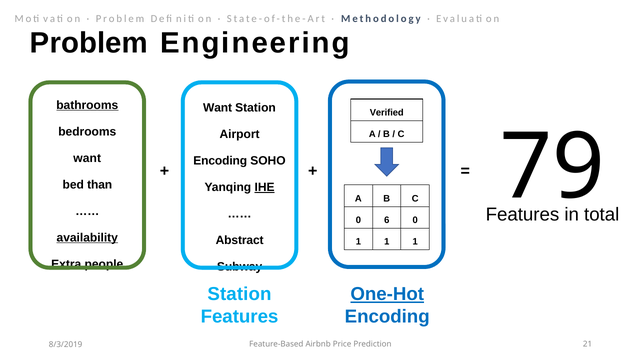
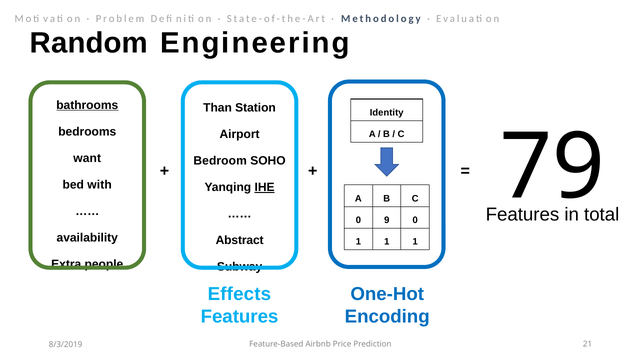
Problem at (89, 43): Problem -> Random
Want at (218, 108): Want -> Than
Verified: Verified -> Identity
Encoding at (220, 161): Encoding -> Bedroom
than: than -> with
6: 6 -> 9
availability underline: present -> none
Station at (239, 294): Station -> Effects
One-Hot underline: present -> none
